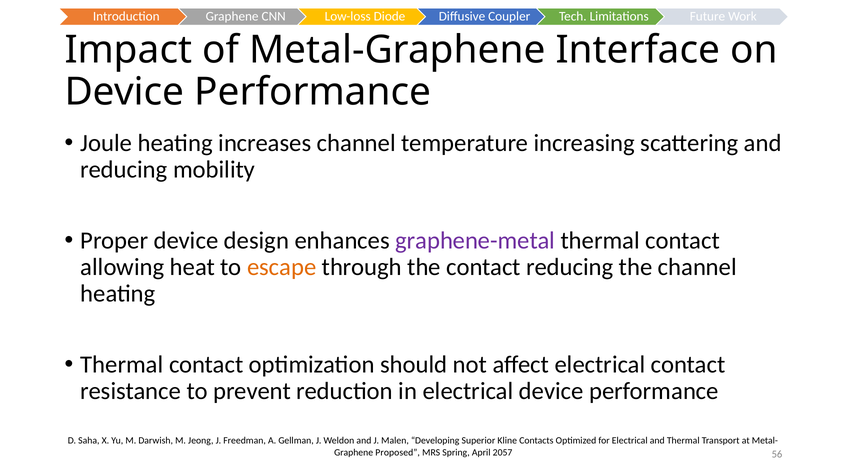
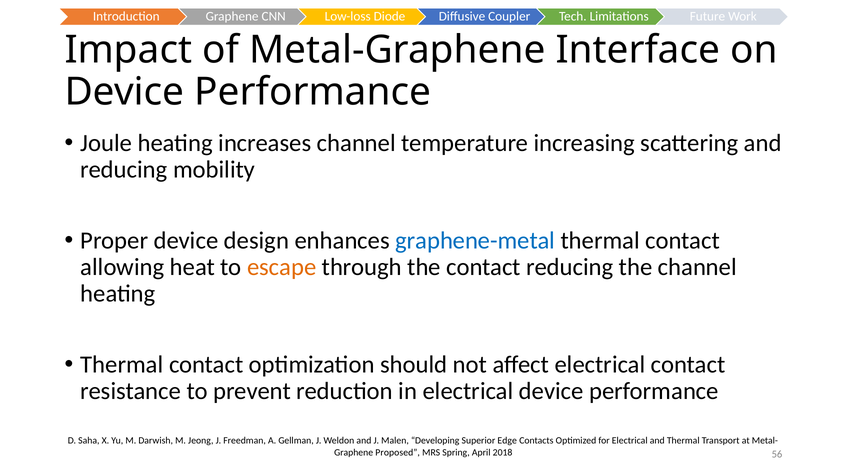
graphene-metal colour: purple -> blue
Kline: Kline -> Edge
2057: 2057 -> 2018
